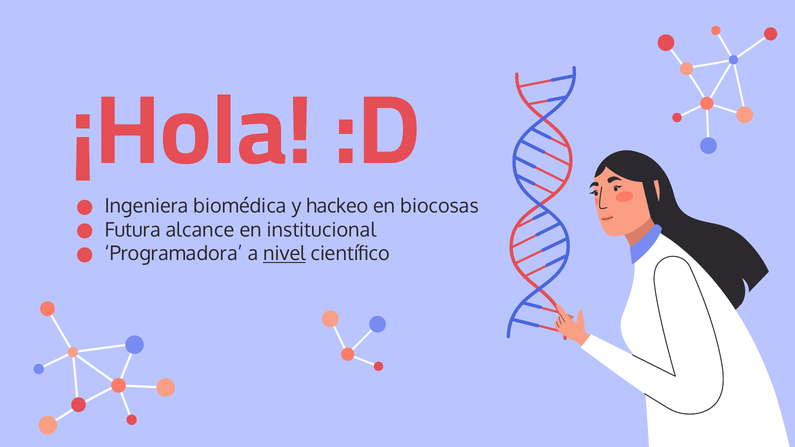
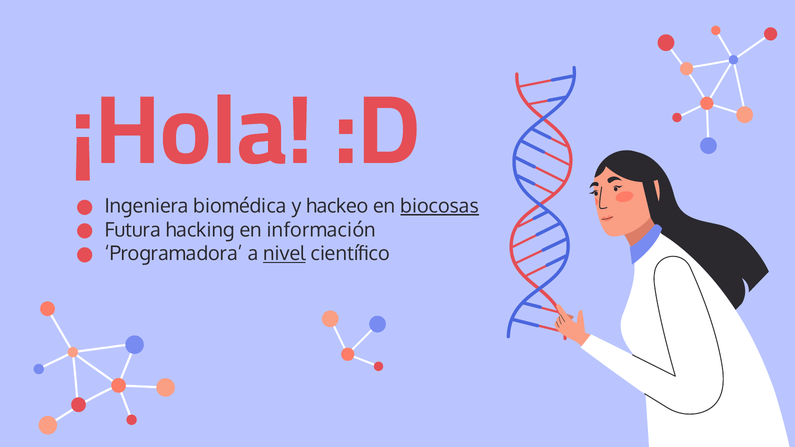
biocosas underline: none -> present
alcance: alcance -> hacking
institucional: institucional -> información
